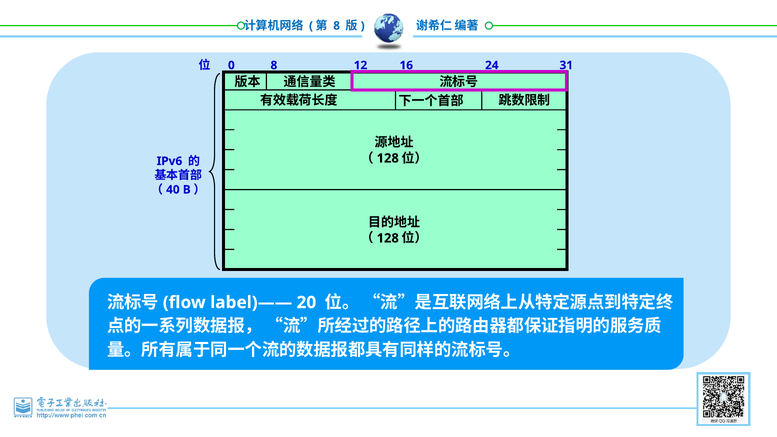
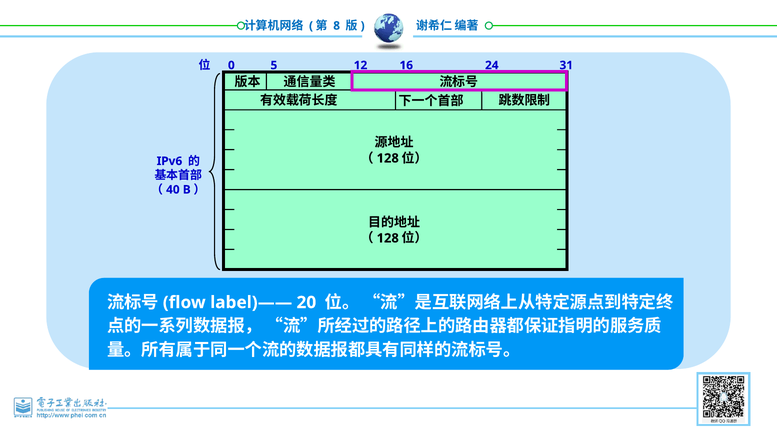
0 8: 8 -> 5
